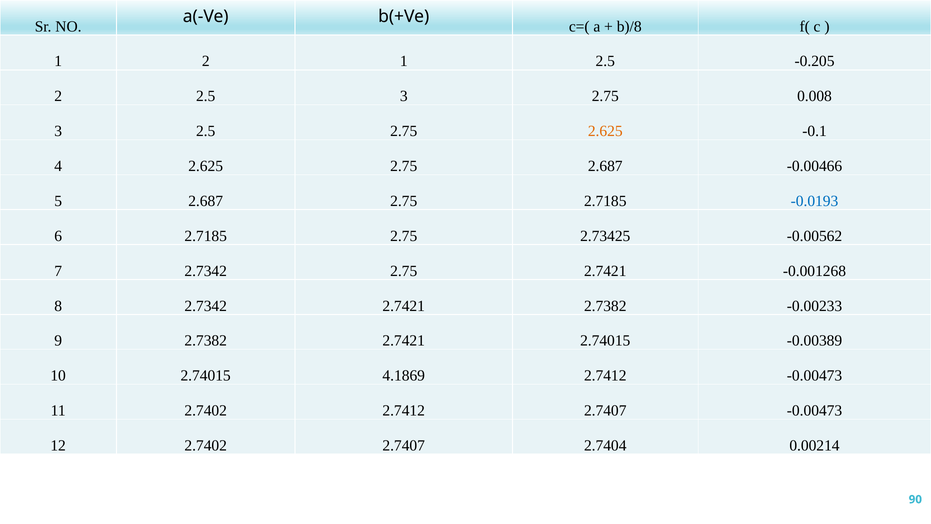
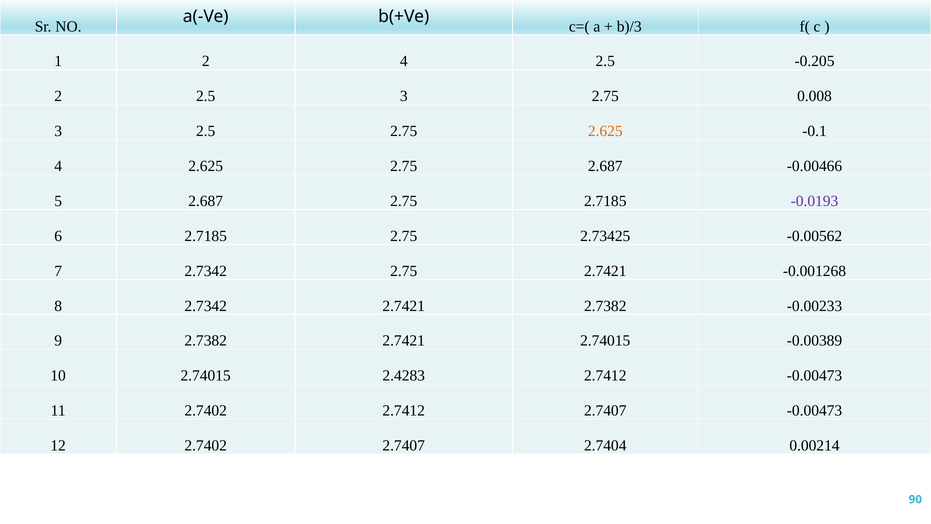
b)/8: b)/8 -> b)/3
2 1: 1 -> 4
-0.0193 colour: blue -> purple
4.1869: 4.1869 -> 2.4283
